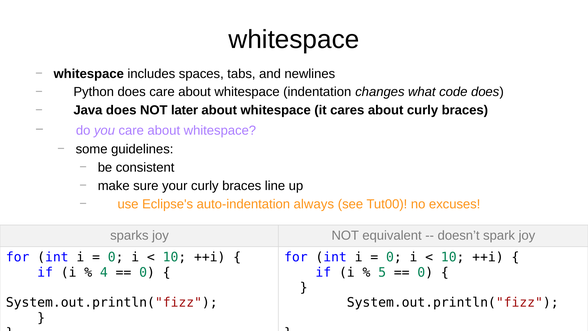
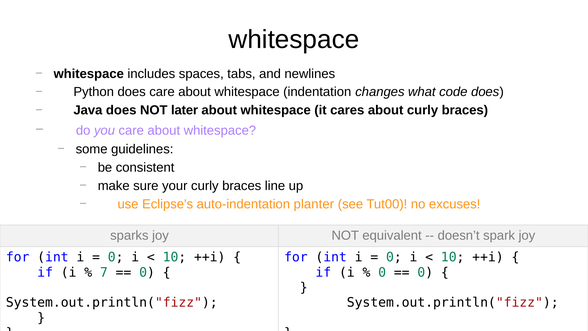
always: always -> planter
4: 4 -> 7
5 at (382, 272): 5 -> 0
